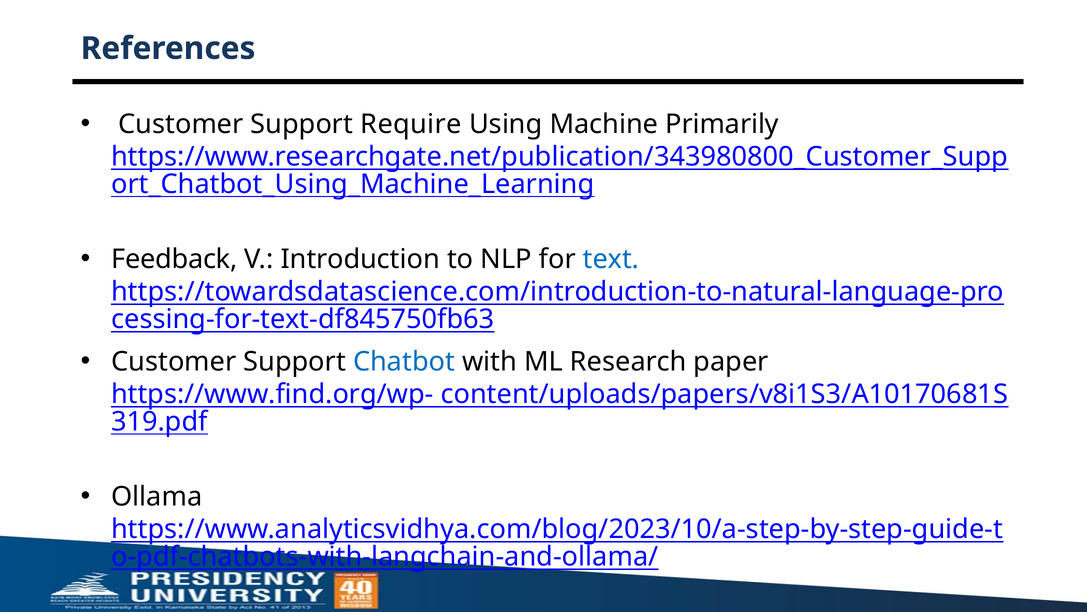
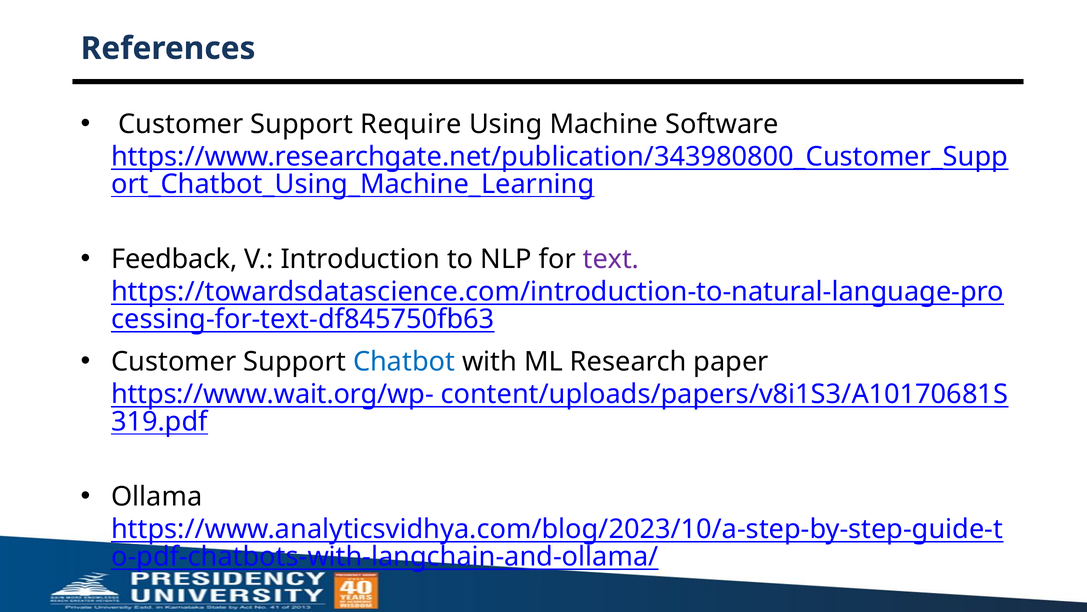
Primarily: Primarily -> Software
text colour: blue -> purple
https://www.find.org/wp-: https://www.find.org/wp- -> https://www.wait.org/wp-
